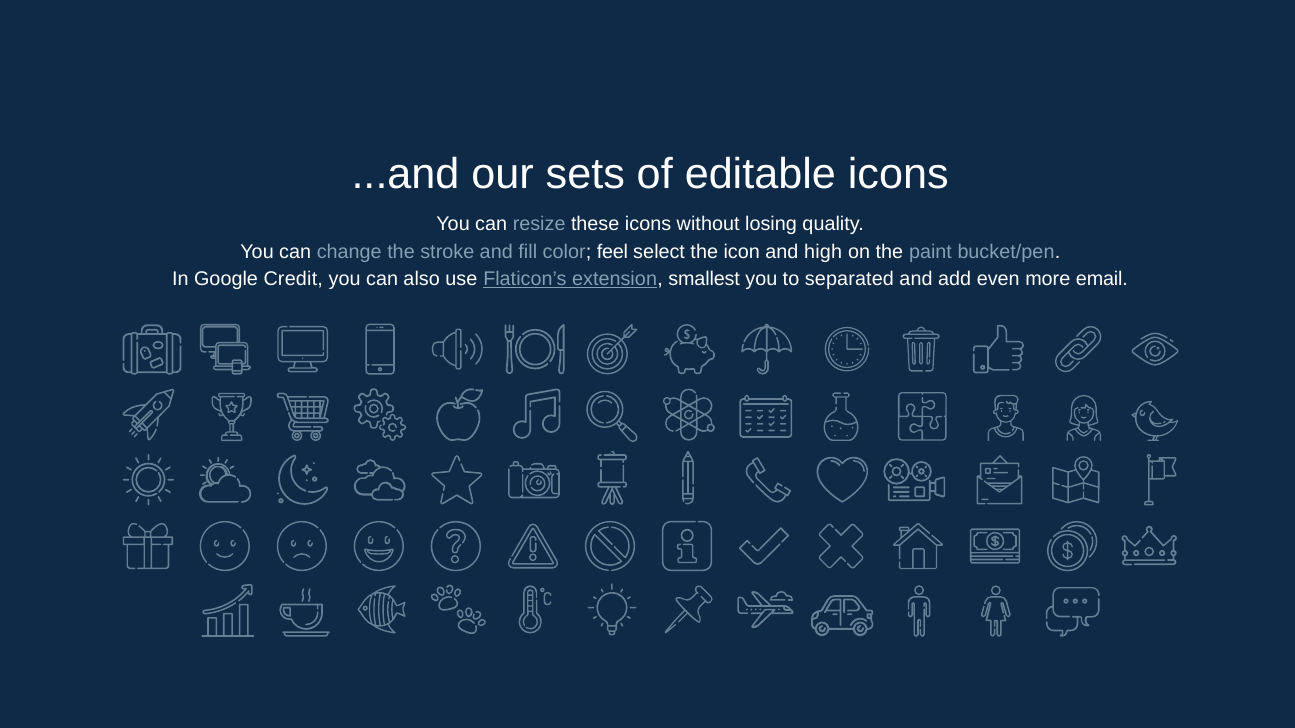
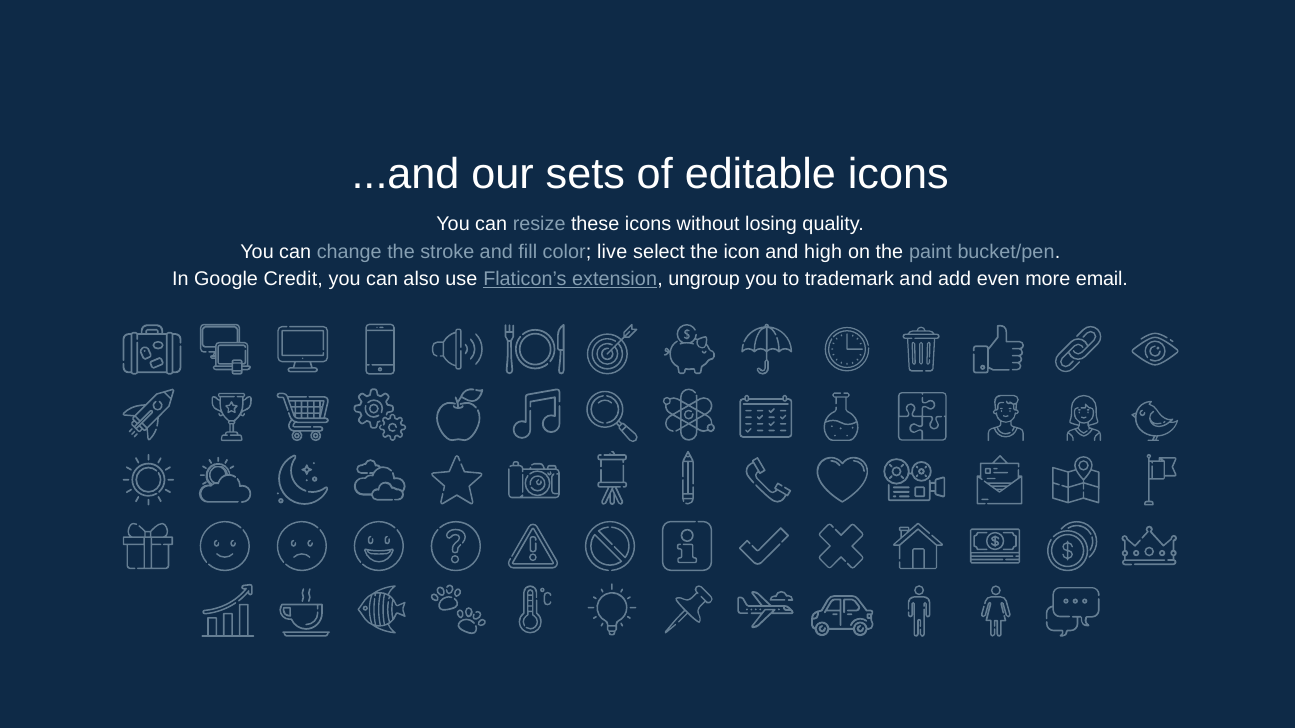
feel: feel -> live
smallest: smallest -> ungroup
separated: separated -> trademark
